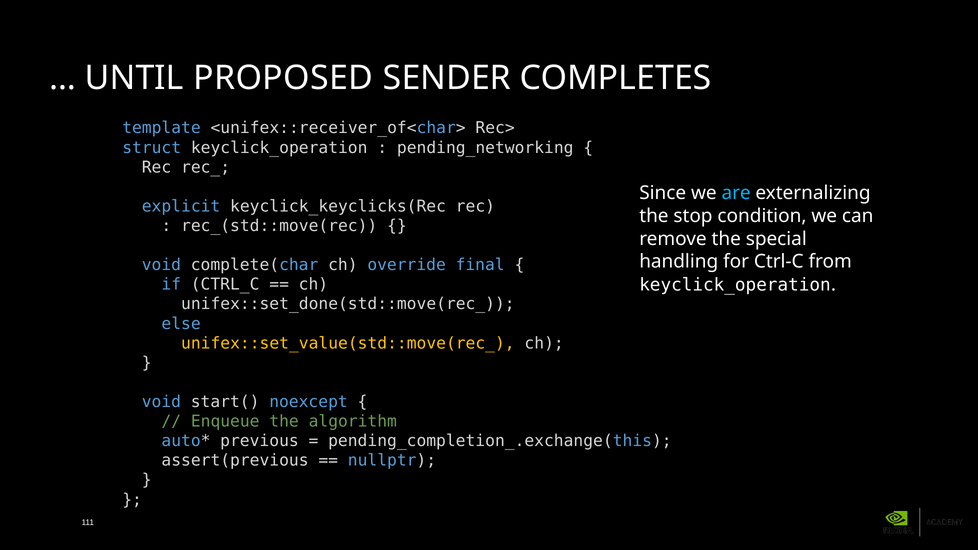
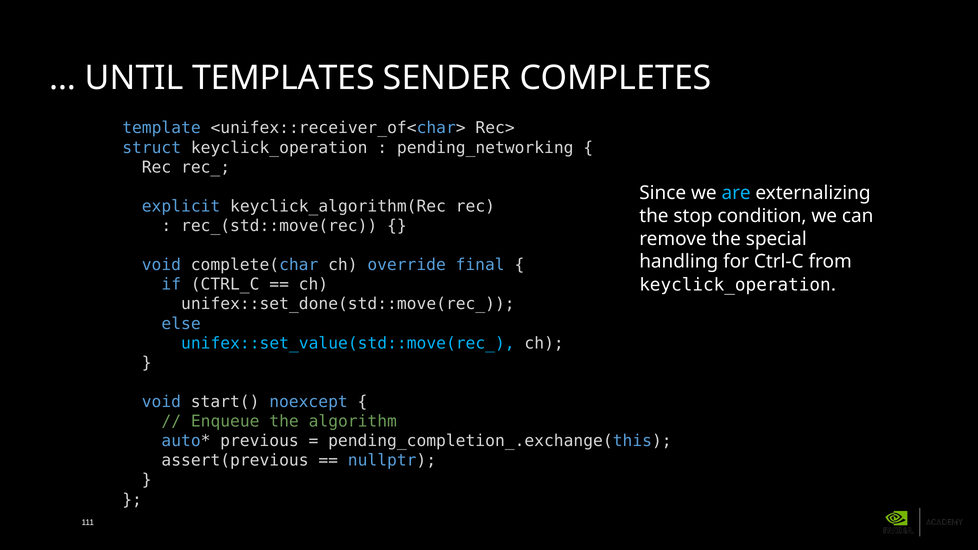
PROPOSED: PROPOSED -> TEMPLATES
keyclick_keyclicks(Rec: keyclick_keyclicks(Rec -> keyclick_algorithm(Rec
unifex::set_value(std::move(rec_ colour: yellow -> light blue
